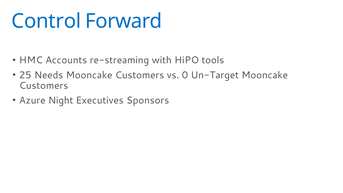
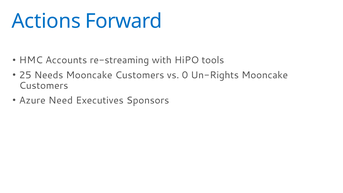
Control: Control -> Actions
Un-Target: Un-Target -> Un-Rights
Night: Night -> Need
